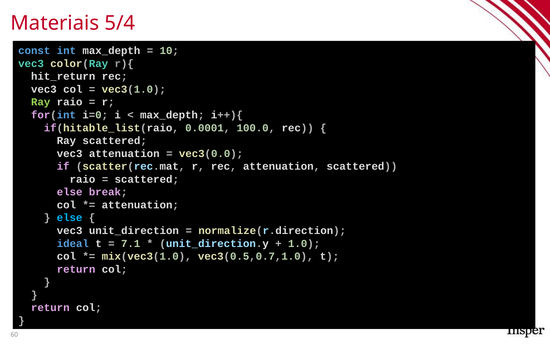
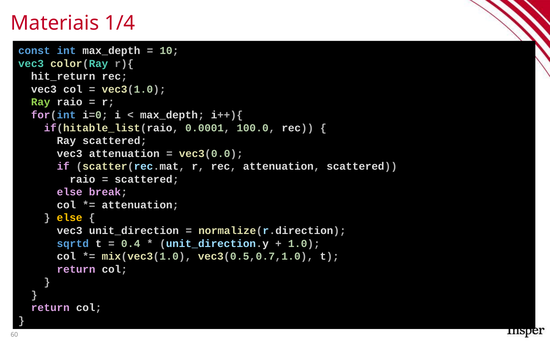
5/4: 5/4 -> 1/4
else at (70, 218) colour: light blue -> yellow
ideal: ideal -> sqrtd
7.1: 7.1 -> 0.4
